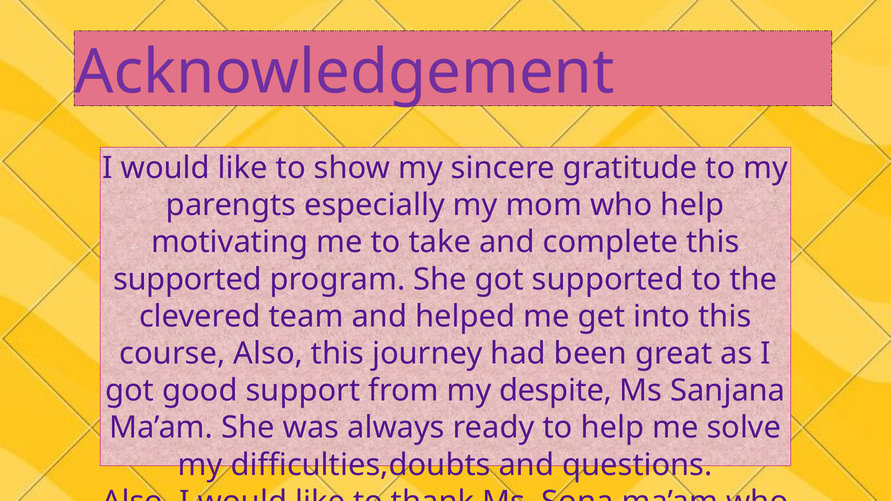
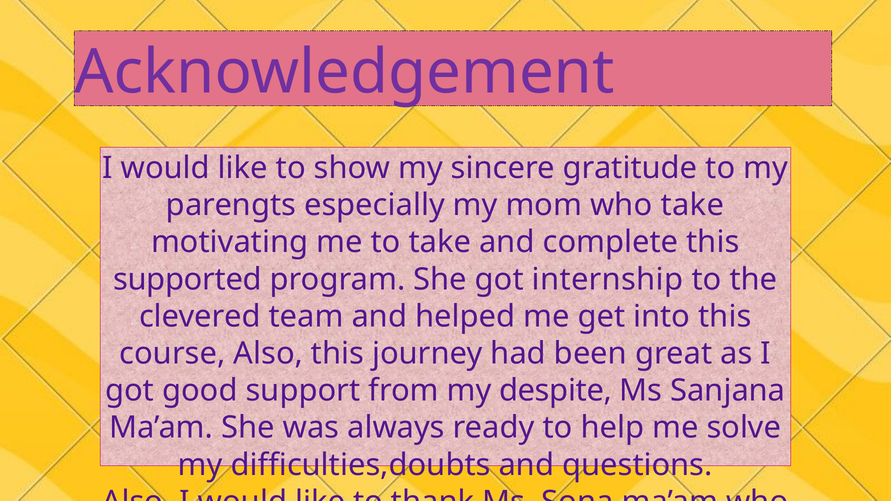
who help: help -> take
got supported: supported -> internship
